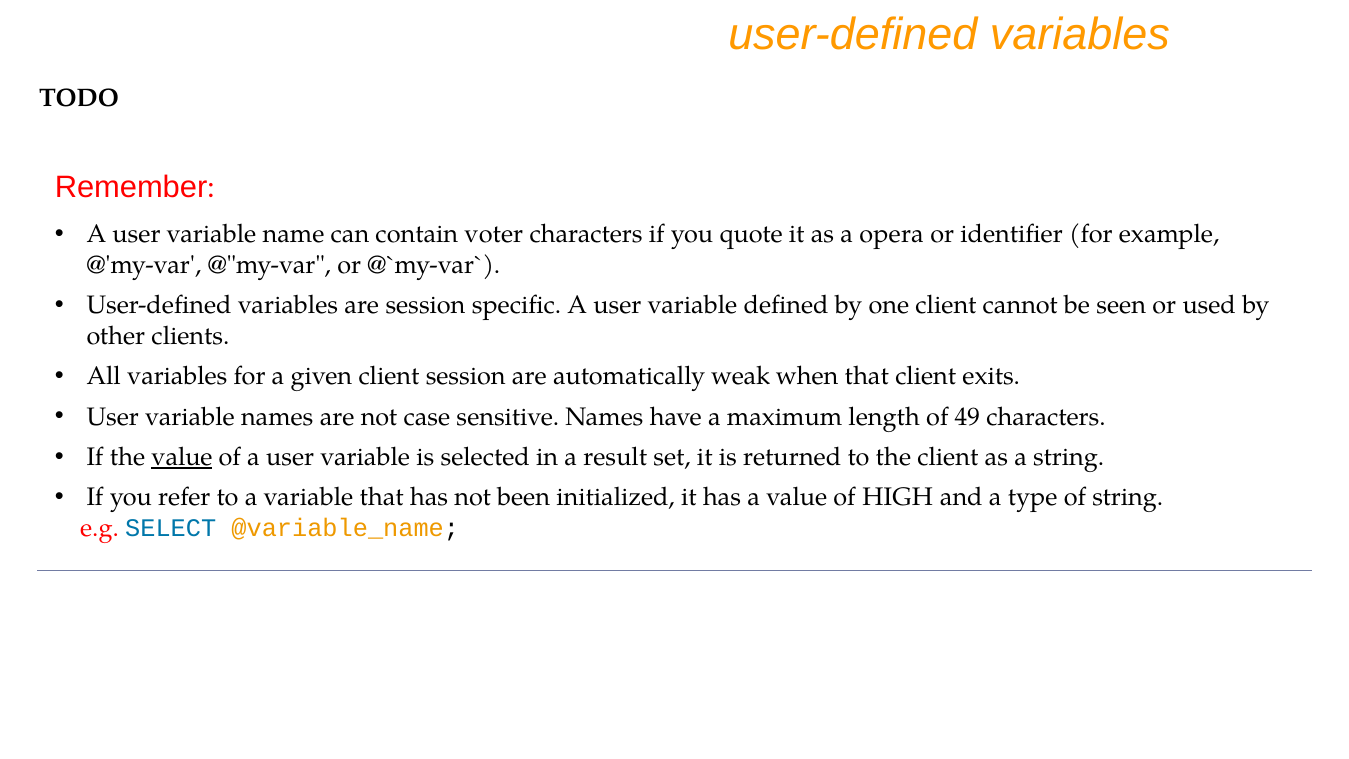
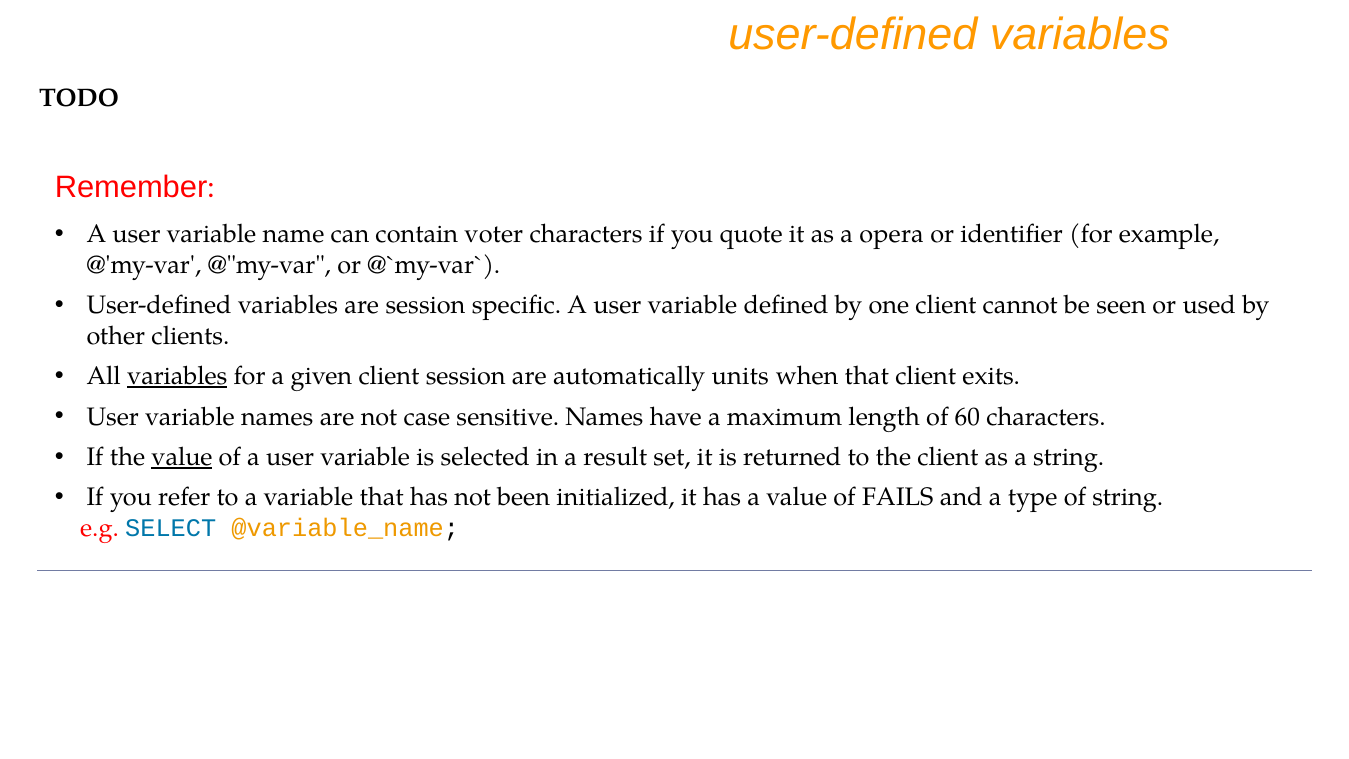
variables at (177, 376) underline: none -> present
weak: weak -> units
49: 49 -> 60
HIGH: HIGH -> FAILS
